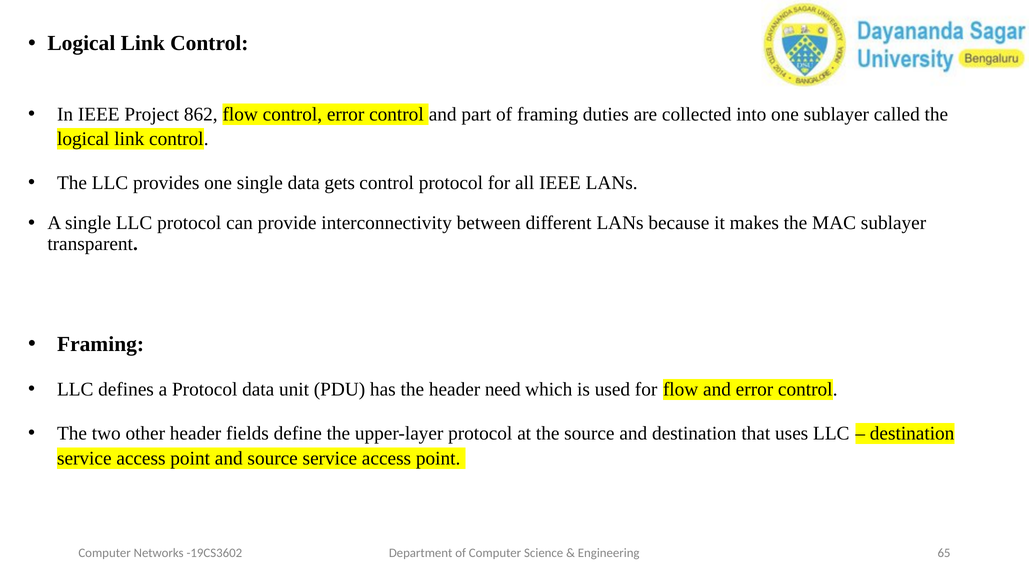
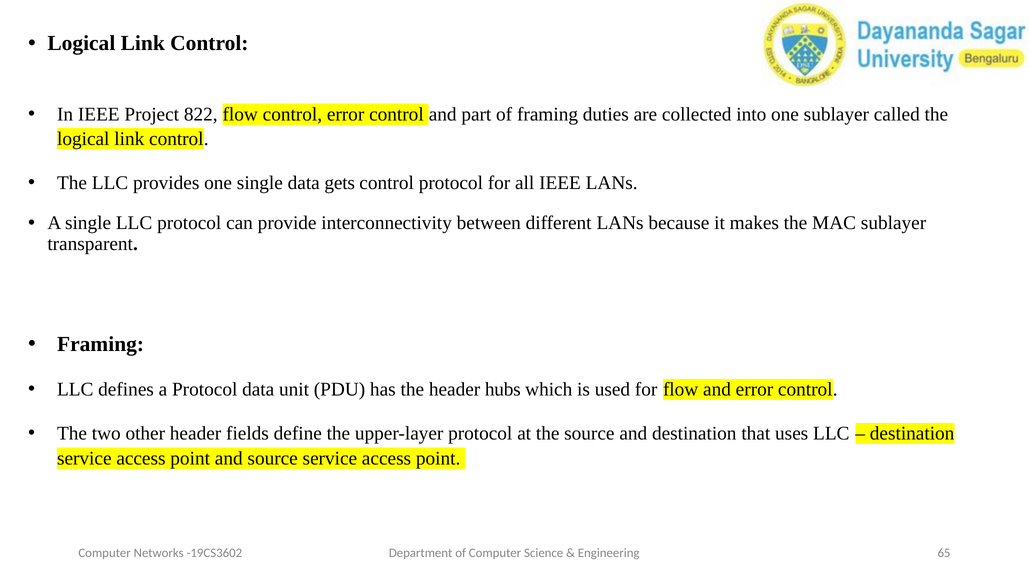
862: 862 -> 822
need: need -> hubs
